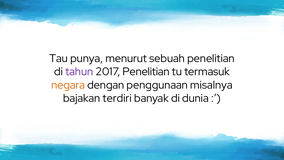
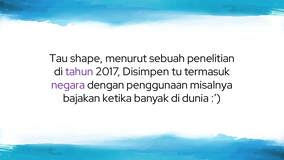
punya: punya -> shape
2017 Penelitian: Penelitian -> Disimpen
negara colour: orange -> purple
terdiri: terdiri -> ketika
